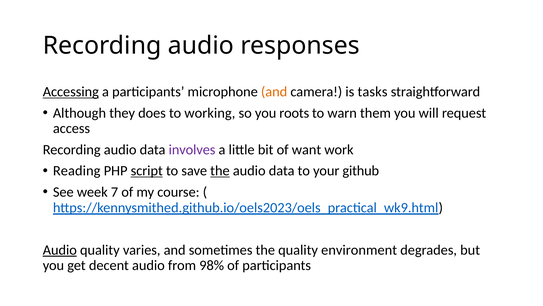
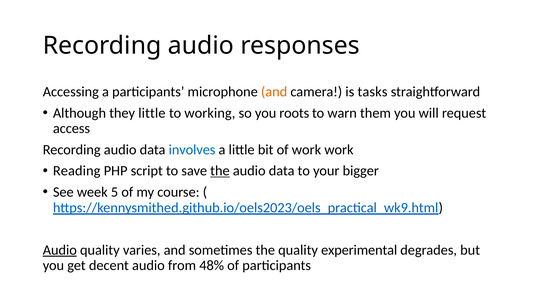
Accessing underline: present -> none
they does: does -> little
involves colour: purple -> blue
of want: want -> work
script underline: present -> none
github: github -> bigger
7: 7 -> 5
environment: environment -> experimental
98%: 98% -> 48%
